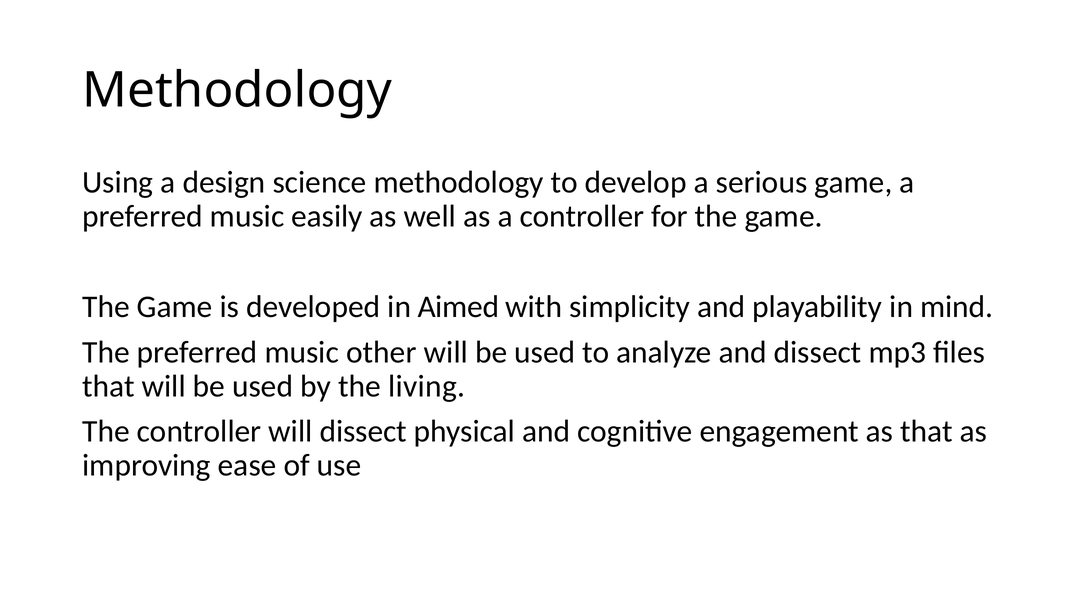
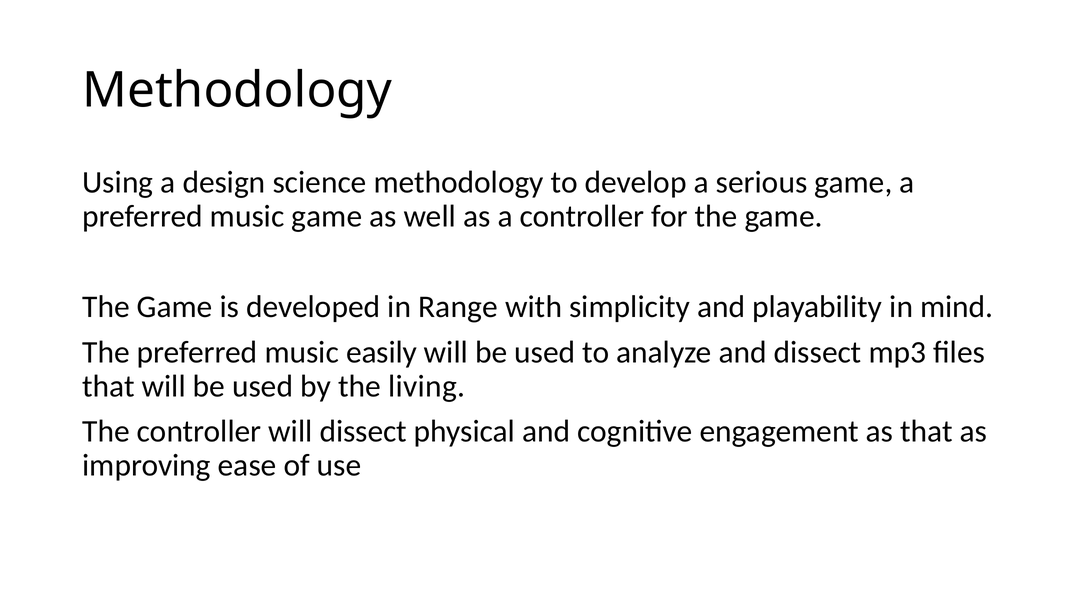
music easily: easily -> game
Aimed: Aimed -> Range
other: other -> easily
